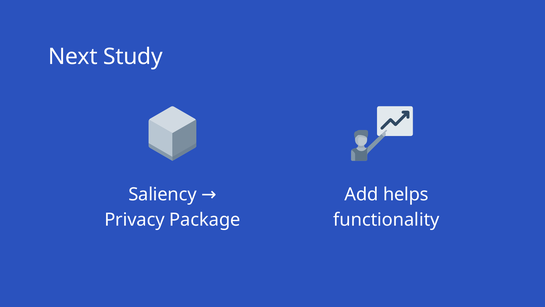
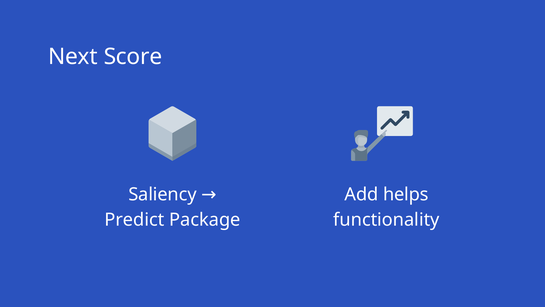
Study: Study -> Score
Privacy: Privacy -> Predict
